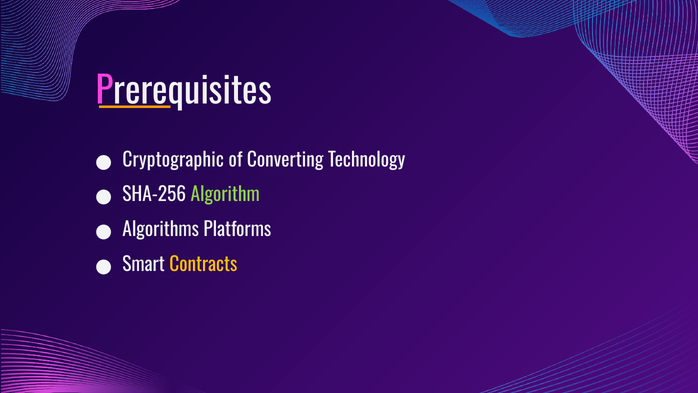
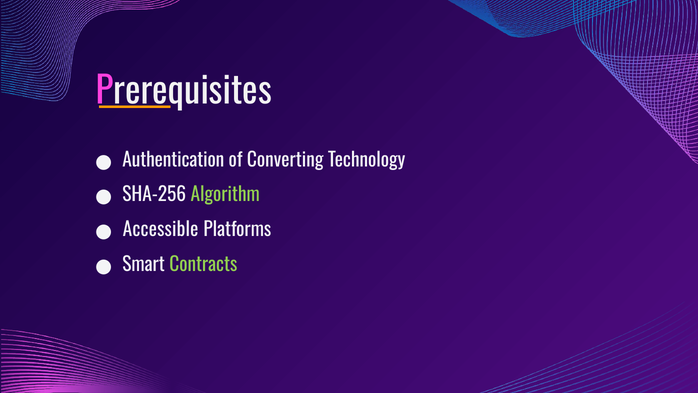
Cryptographic: Cryptographic -> Authentication
Algorithms: Algorithms -> Accessible
Contracts colour: yellow -> light green
